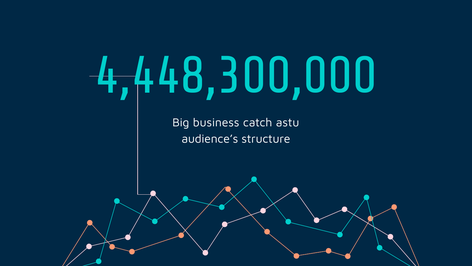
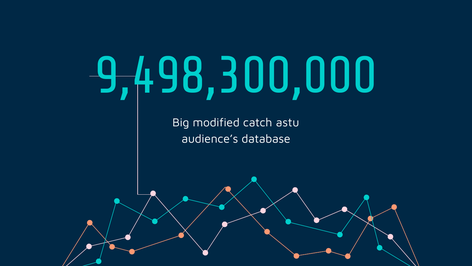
4,448,300,000: 4,448,300,000 -> 9,498,300,000
business: business -> modified
structure: structure -> database
